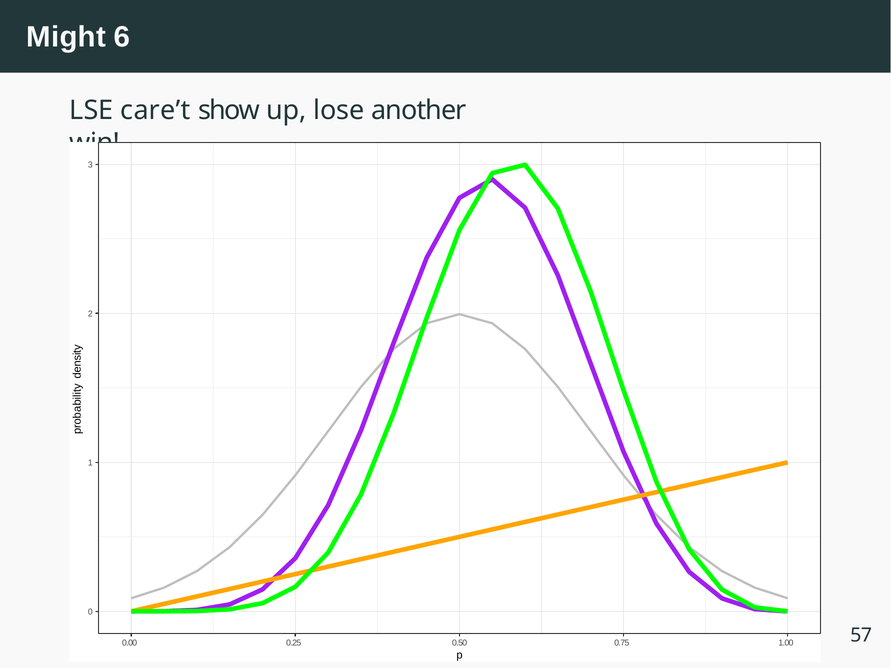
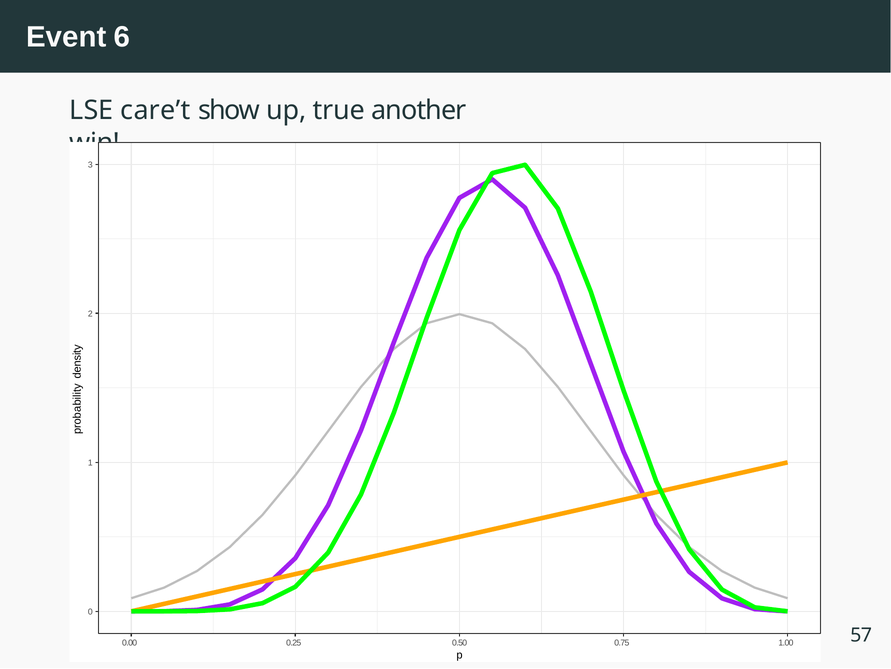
Might: Might -> Event
lose: lose -> true
